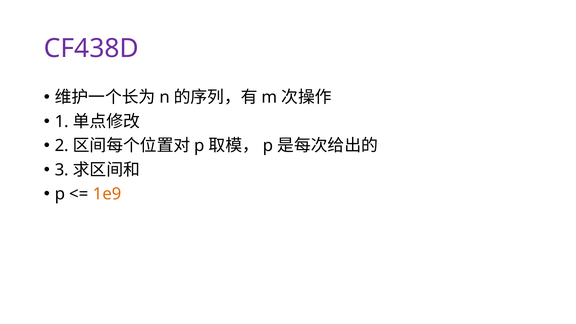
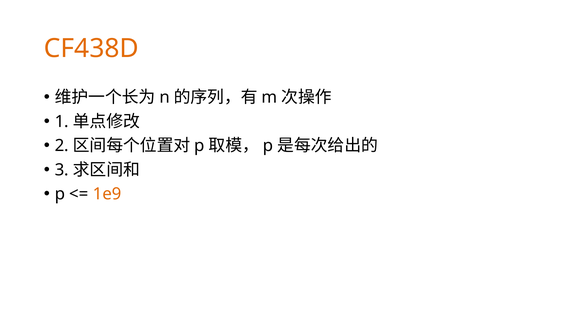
CF438D colour: purple -> orange
